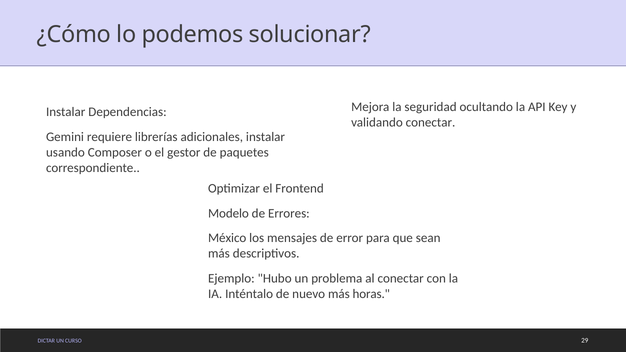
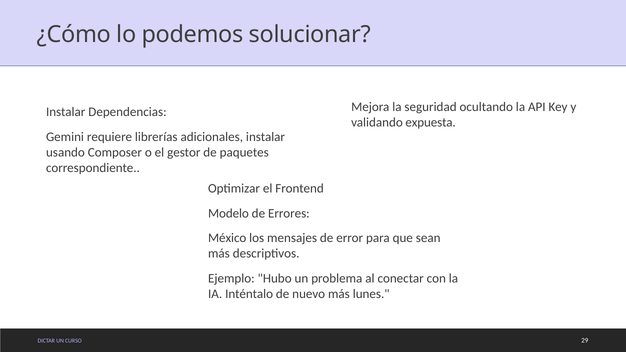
validando conectar: conectar -> expuesta
horas: horas -> lunes
